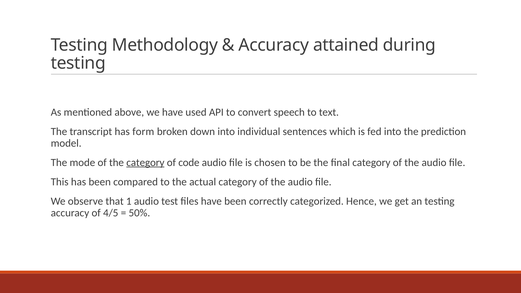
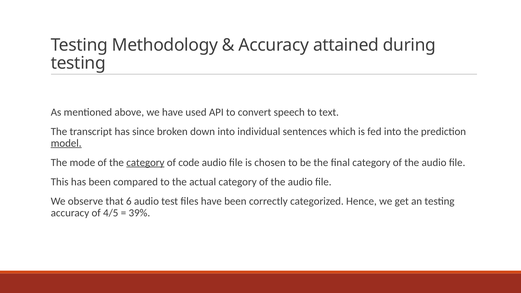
form: form -> since
model underline: none -> present
1: 1 -> 6
50%: 50% -> 39%
